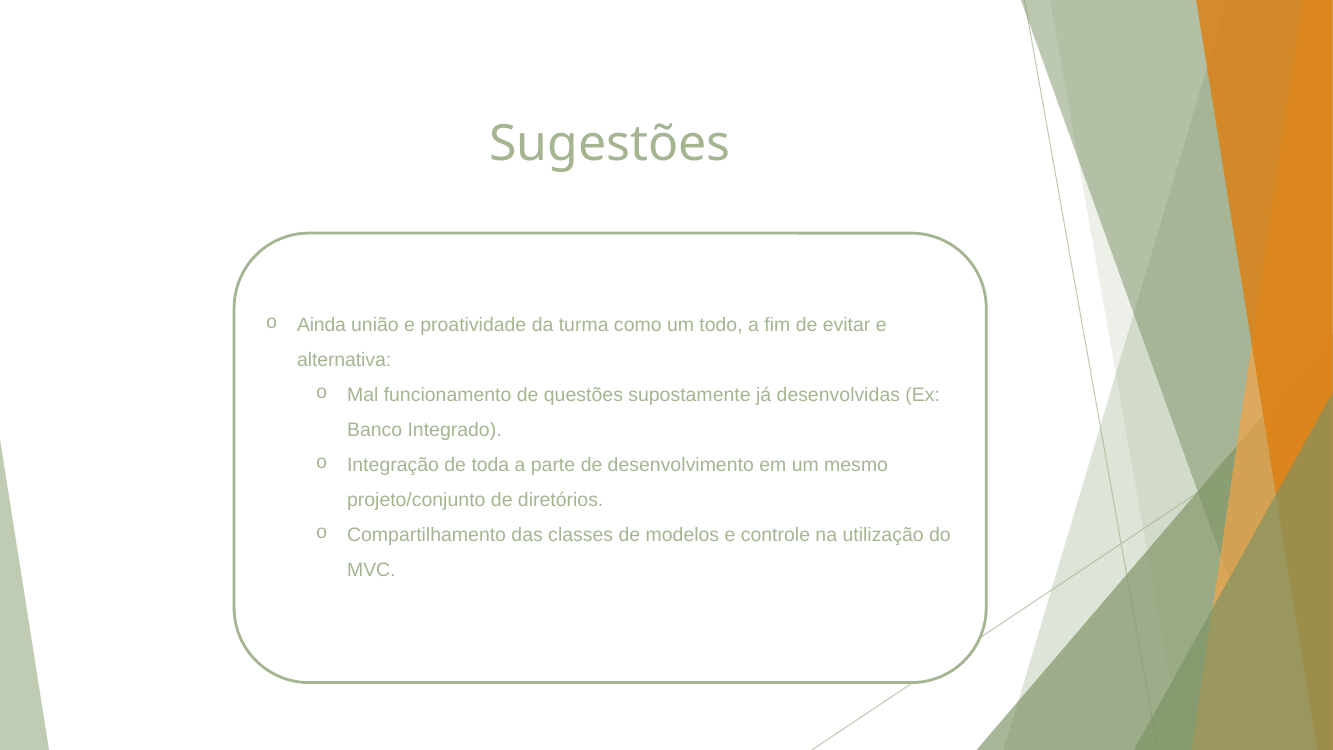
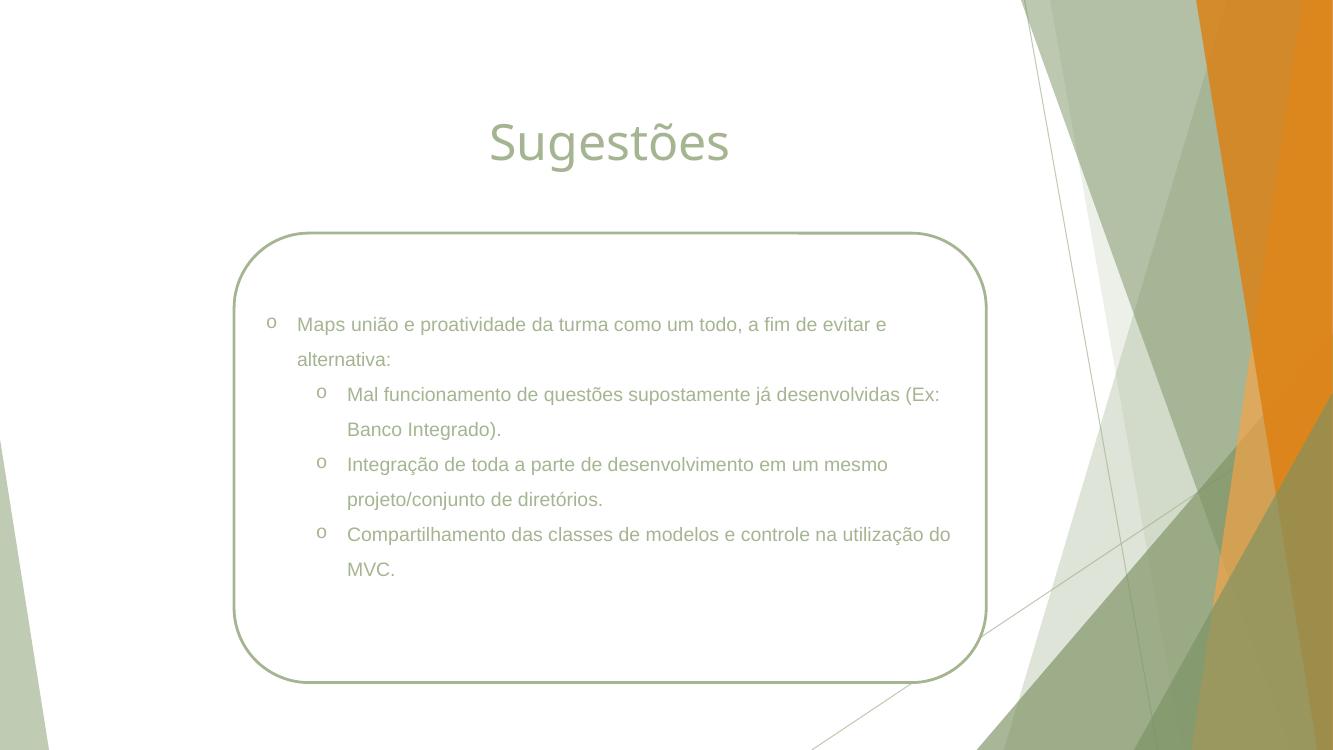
Ainda: Ainda -> Maps
